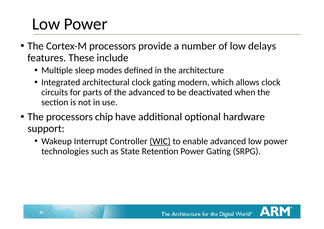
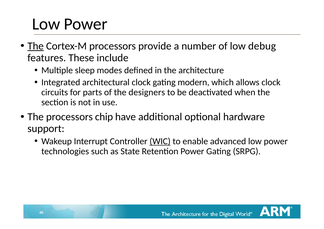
The at (36, 46) underline: none -> present
delays: delays -> debug
the advanced: advanced -> designers
